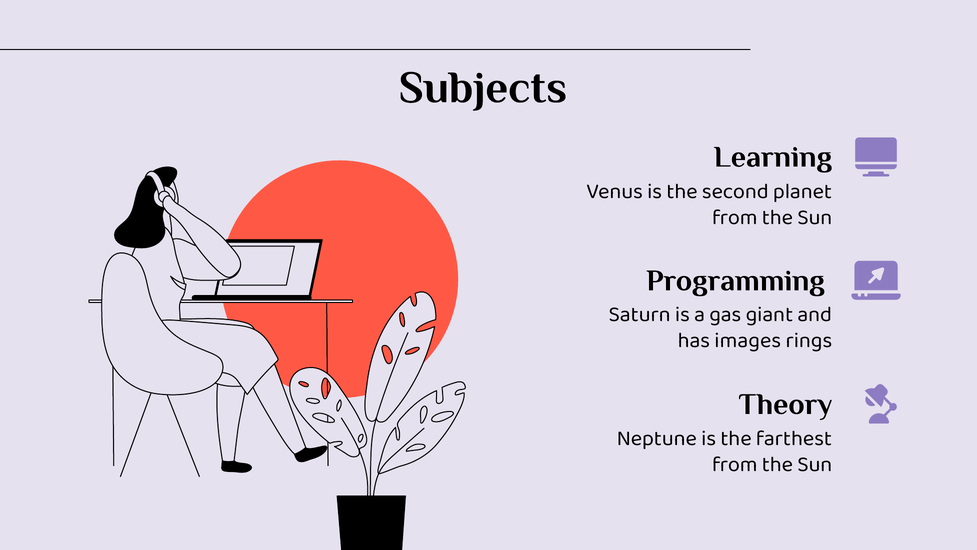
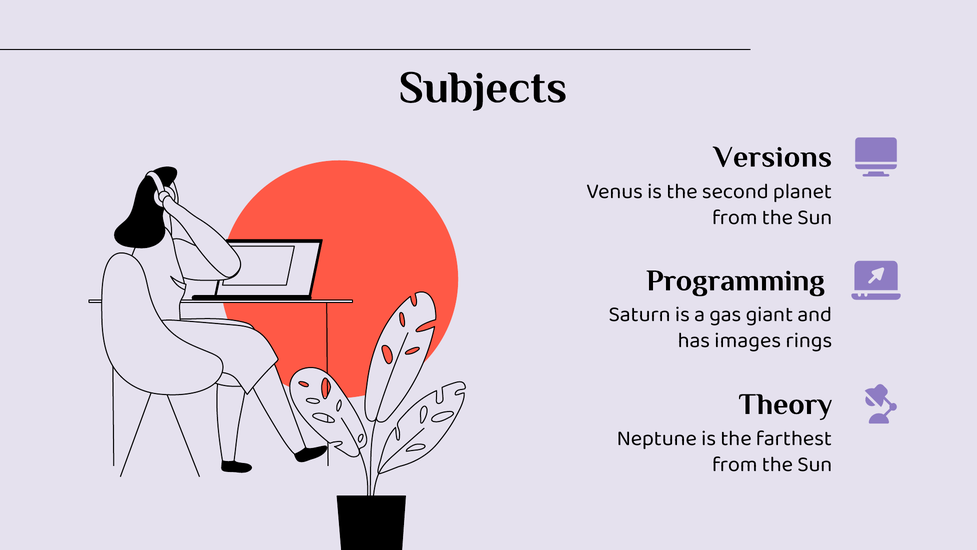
Learning: Learning -> Versions
